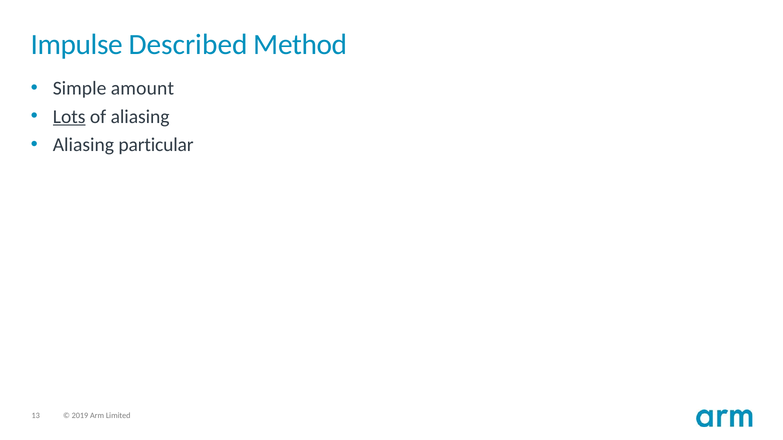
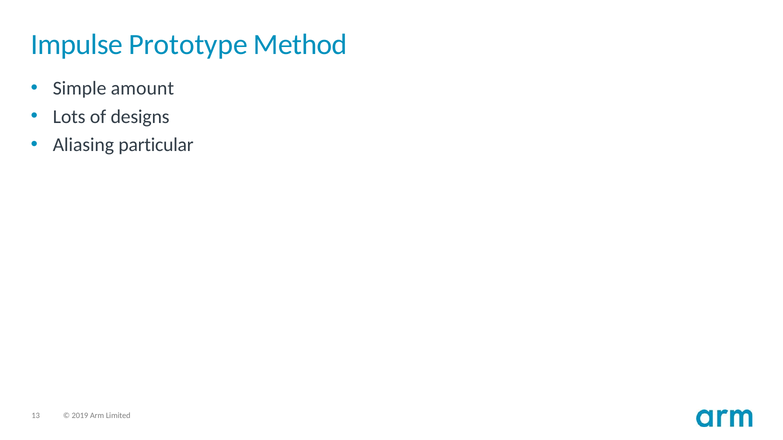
Described: Described -> Prototype
Lots underline: present -> none
of aliasing: aliasing -> designs
